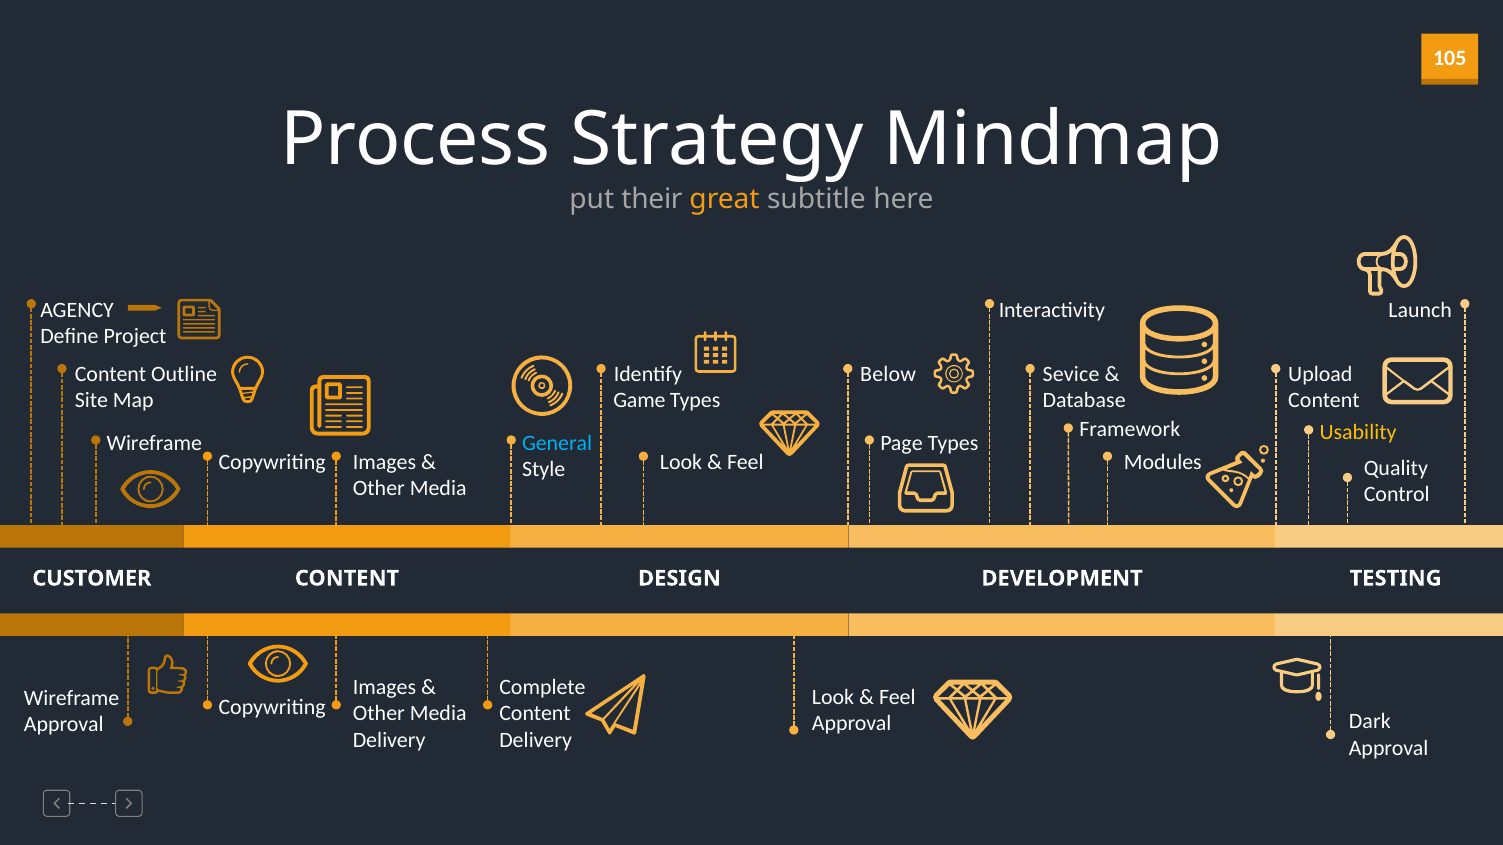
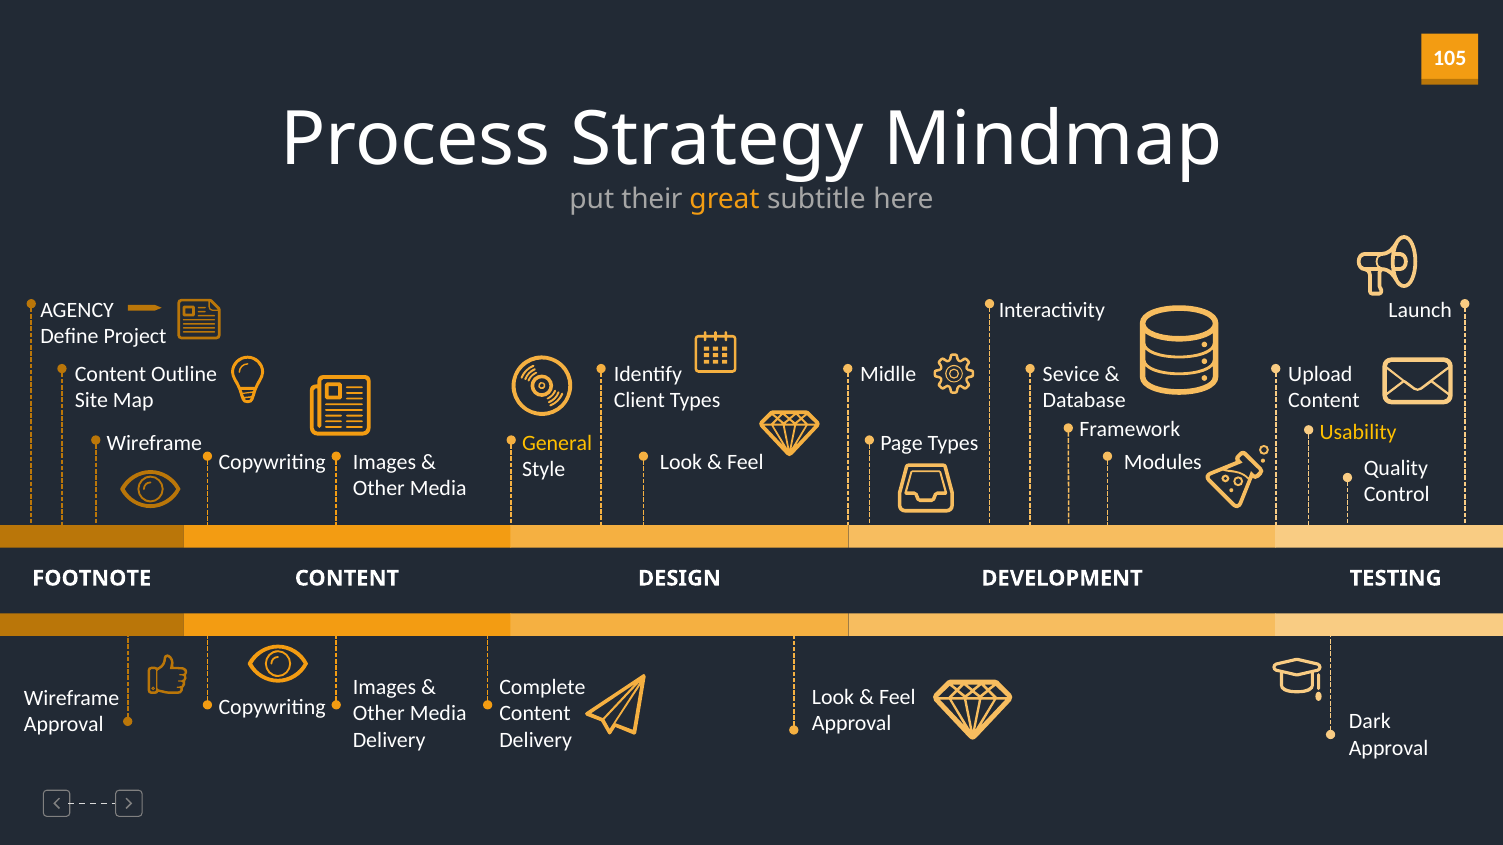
Below: Below -> Midlle
Game: Game -> Client
General colour: light blue -> yellow
CUSTOMER: CUSTOMER -> FOOTNOTE
